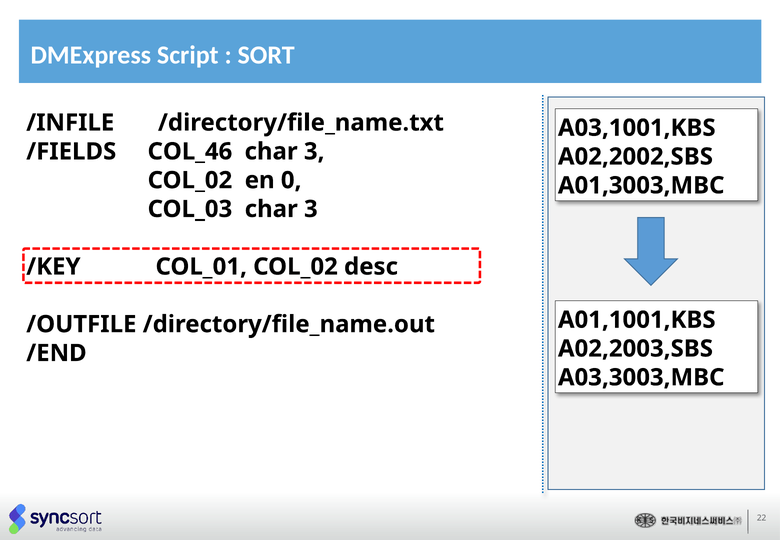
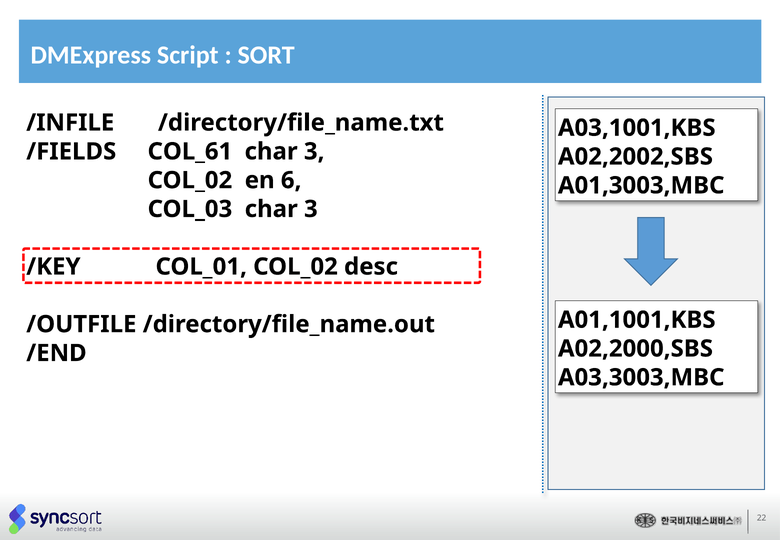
COL_46: COL_46 -> COL_61
0: 0 -> 6
A02,2003,SBS: A02,2003,SBS -> A02,2000,SBS
